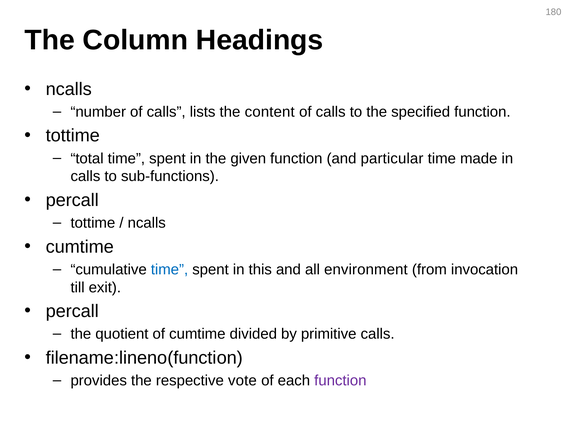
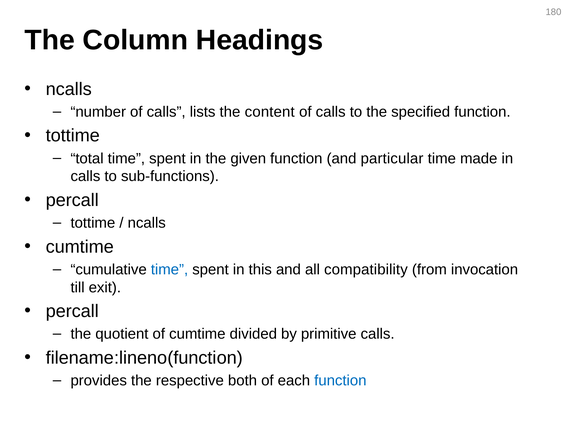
environment: environment -> compatibility
vote: vote -> both
function at (340, 381) colour: purple -> blue
